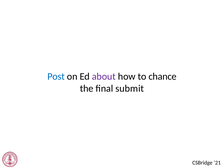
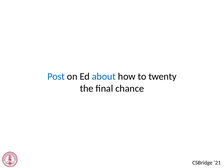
about colour: purple -> blue
chance: chance -> twenty
submit: submit -> chance
